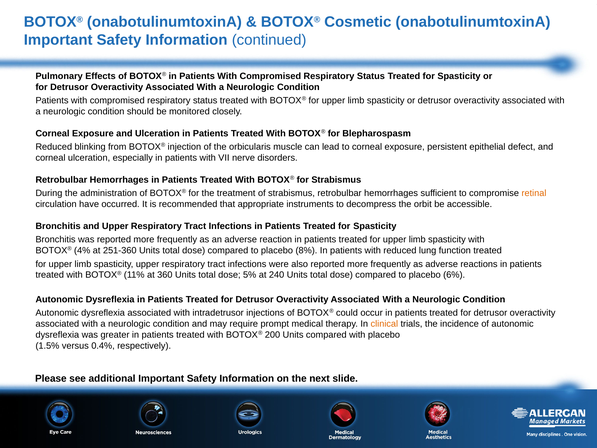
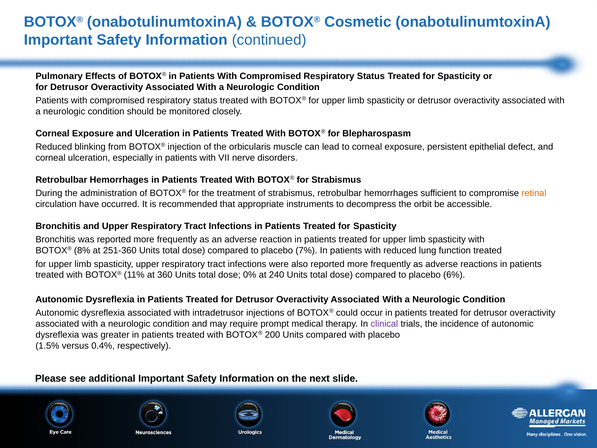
4%: 4% -> 8%
8%: 8% -> 7%
5%: 5% -> 0%
clinical colour: orange -> purple
